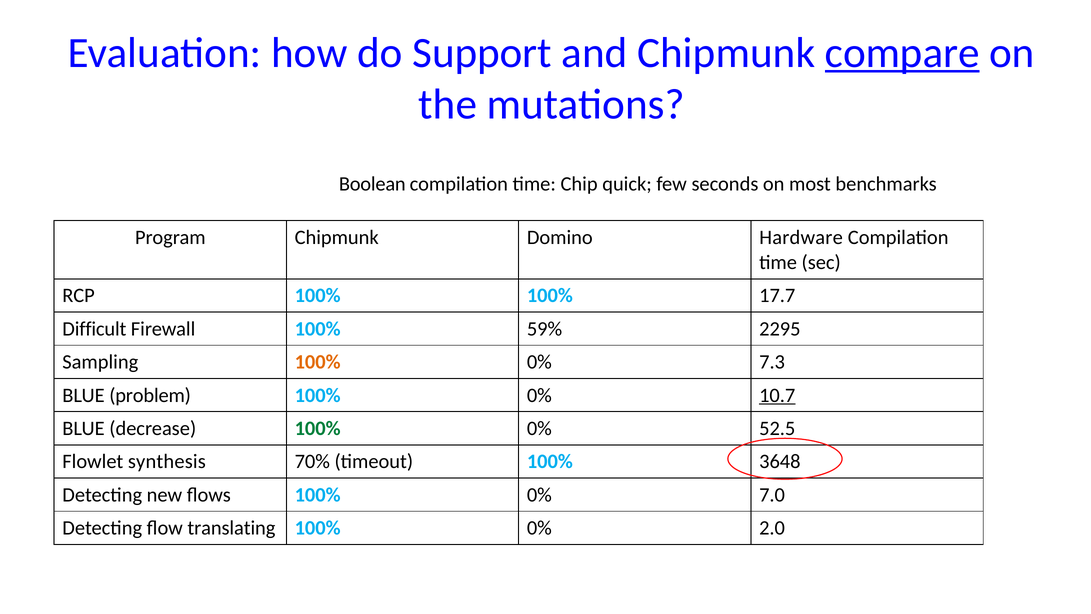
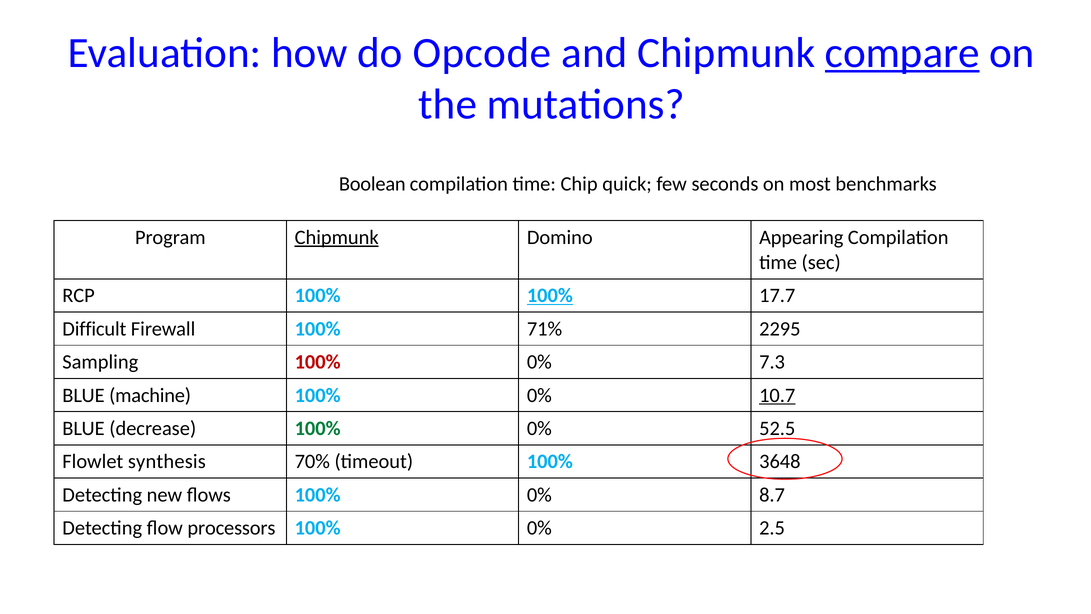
Support: Support -> Opcode
Chipmunk at (337, 237) underline: none -> present
Hardware: Hardware -> Appearing
100% at (550, 296) underline: none -> present
59%: 59% -> 71%
100% at (318, 362) colour: orange -> red
problem: problem -> machine
7.0: 7.0 -> 8.7
translating: translating -> processors
2.0: 2.0 -> 2.5
